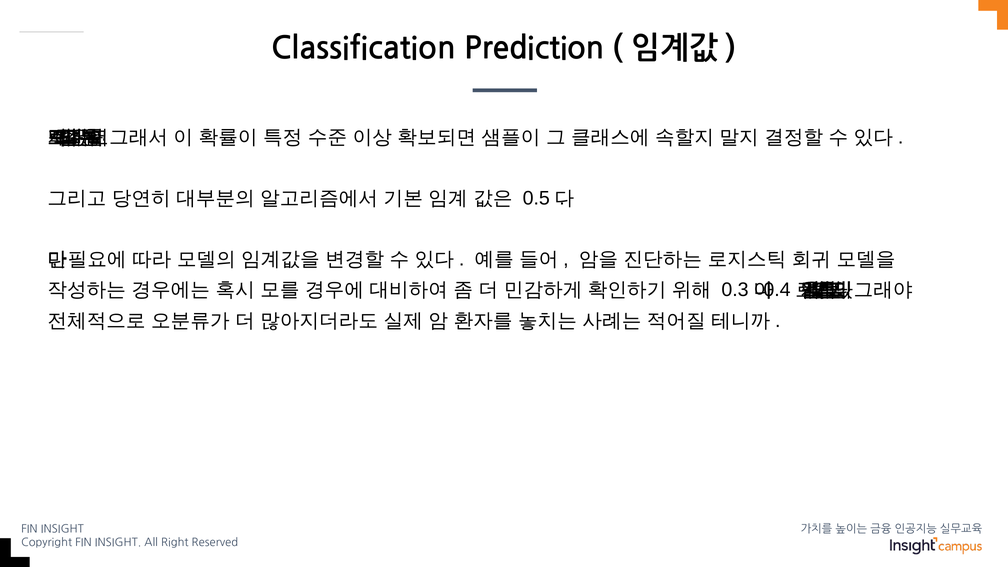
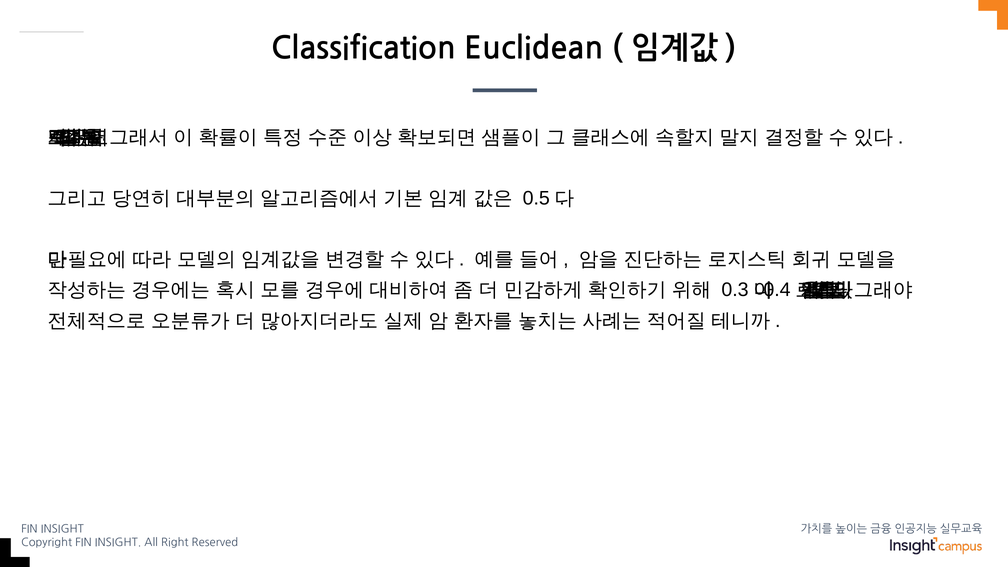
Prediction: Prediction -> Euclidean
